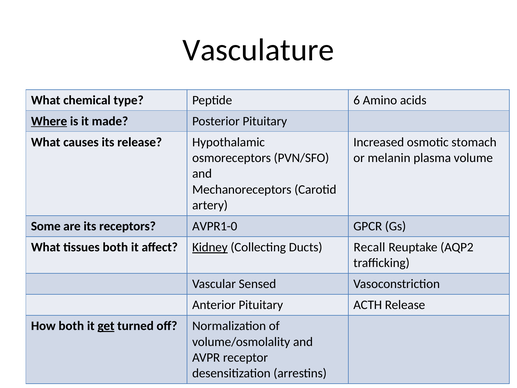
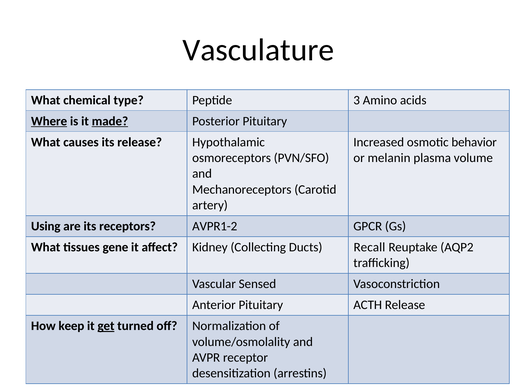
6: 6 -> 3
made underline: none -> present
stomach: stomach -> behavior
Some: Some -> Using
AVPR1-0: AVPR1-0 -> AVPR1-2
tissues both: both -> gene
Kidney underline: present -> none
How both: both -> keep
